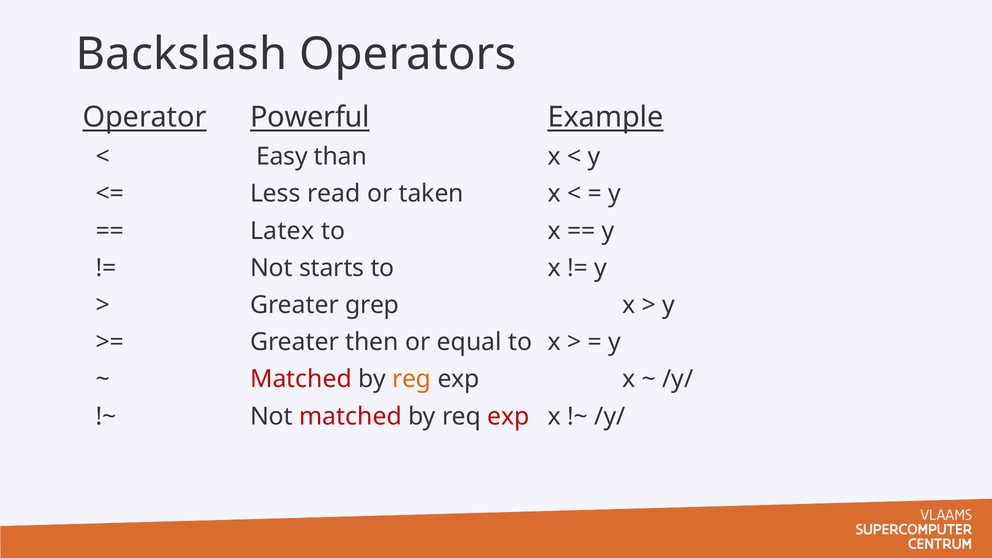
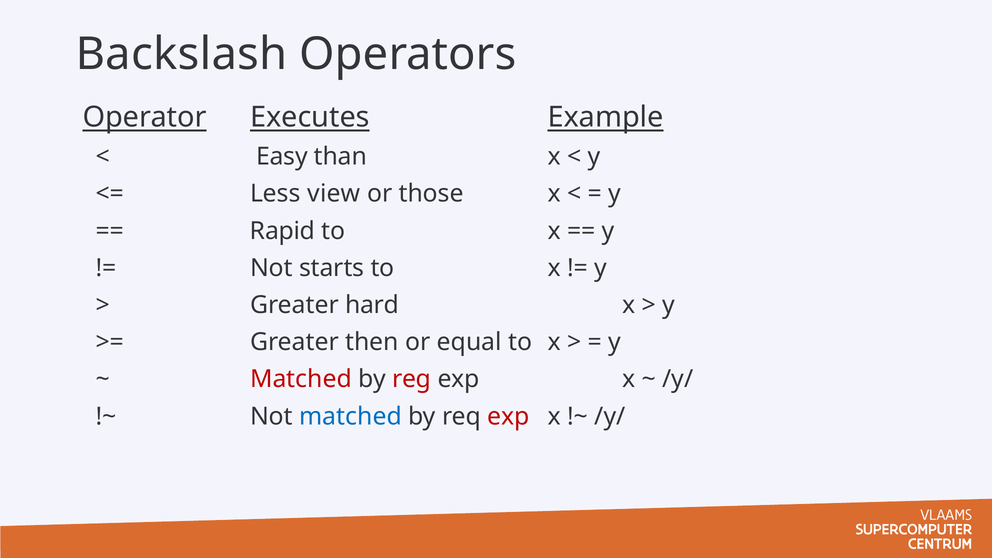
Powerful: Powerful -> Executes
read: read -> view
taken: taken -> those
Latex: Latex -> Rapid
grep: grep -> hard
reg colour: orange -> red
matched at (351, 416) colour: red -> blue
